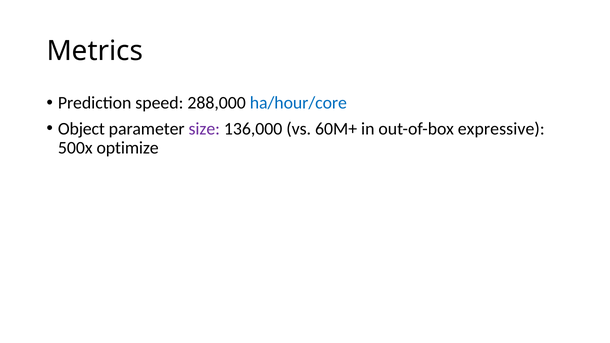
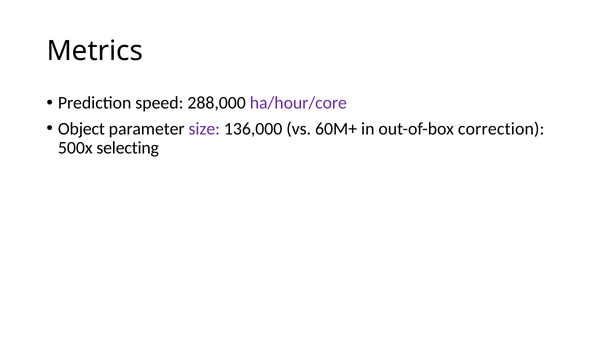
ha/hour/core colour: blue -> purple
expressive: expressive -> correction
optimize: optimize -> selecting
